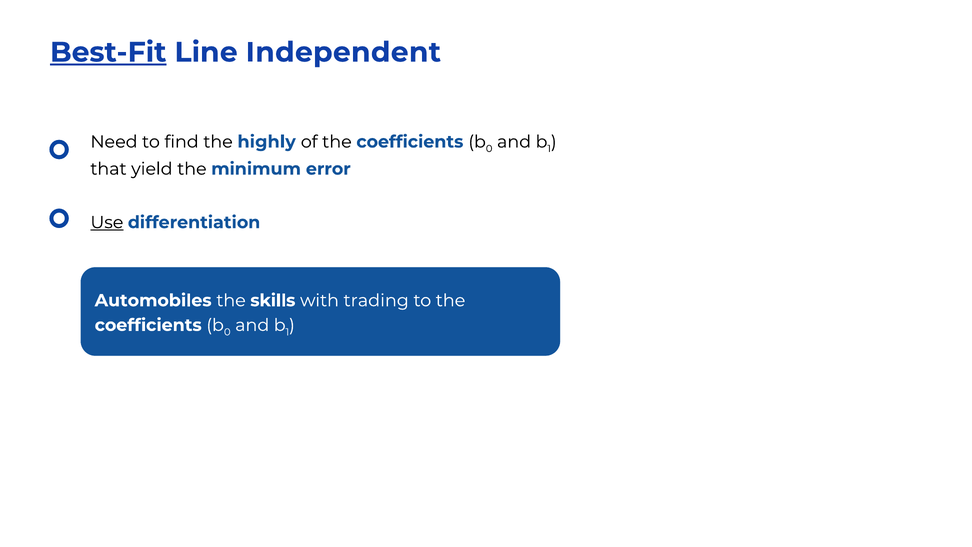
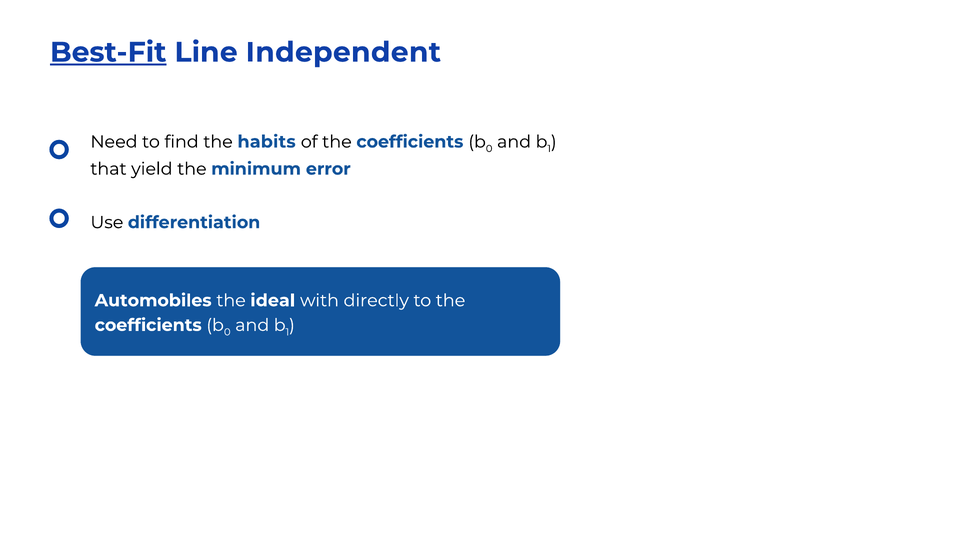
highly: highly -> habits
Use underline: present -> none
skills: skills -> ideal
trading: trading -> directly
